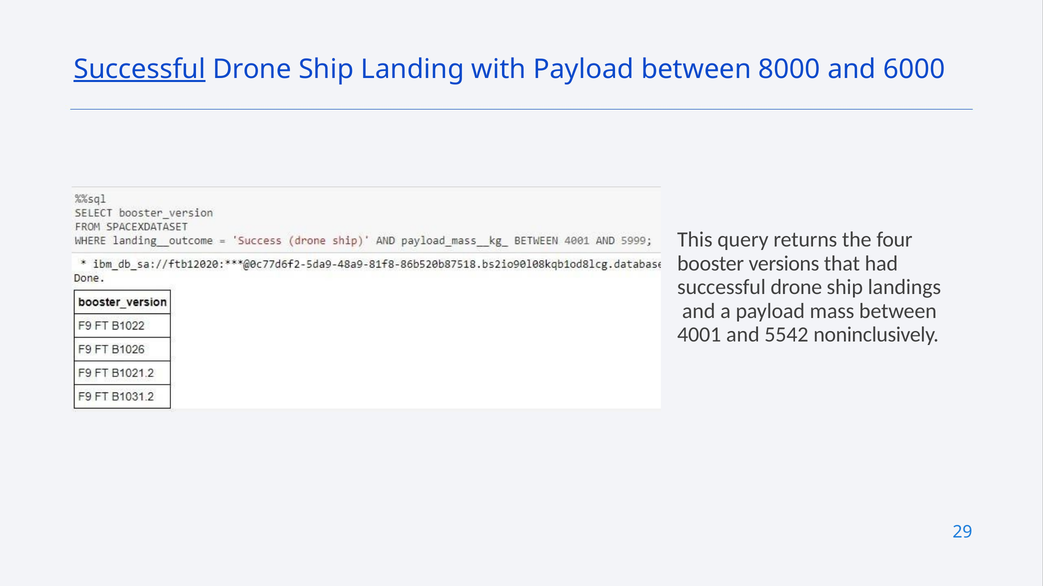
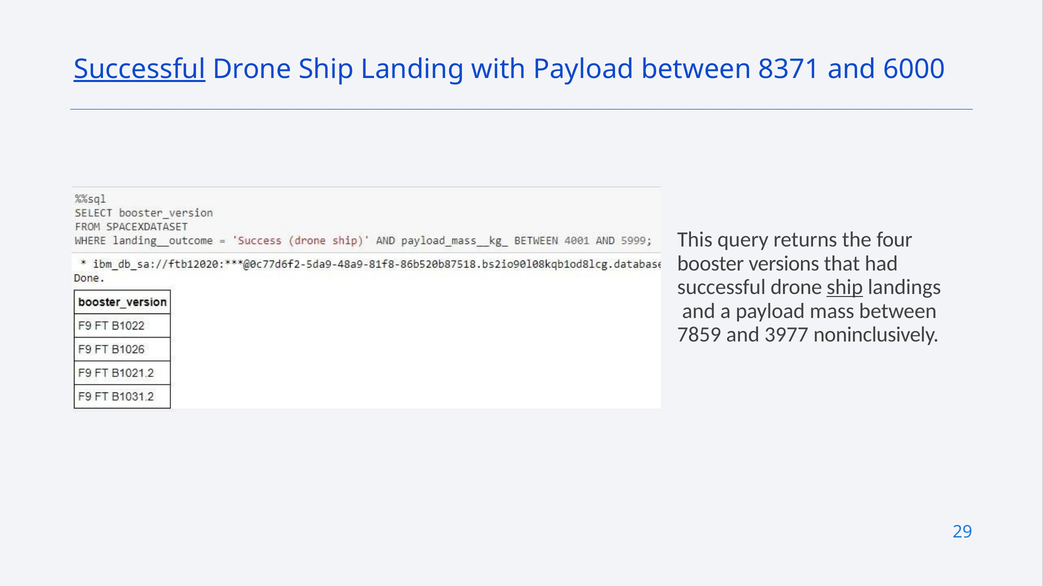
8000: 8000 -> 8371
ship at (845, 288) underline: none -> present
4001: 4001 -> 7859
5542: 5542 -> 3977
